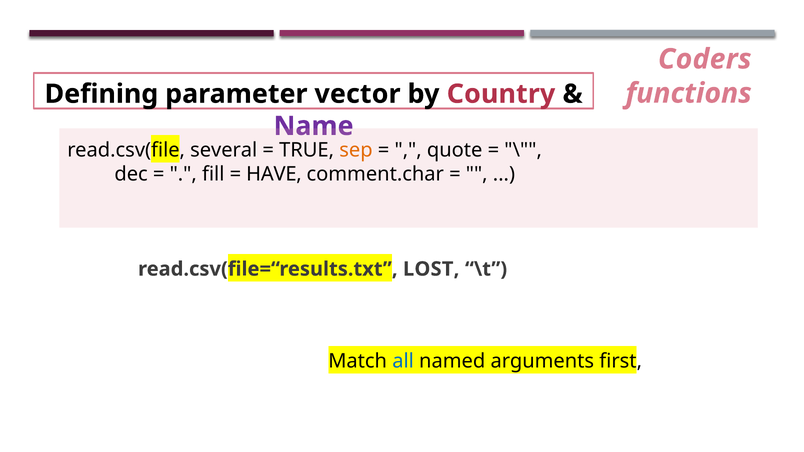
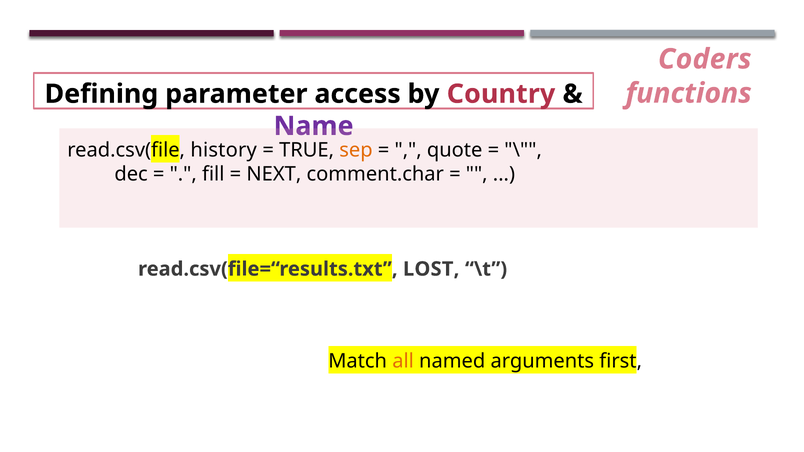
vector: vector -> access
several: several -> history
HAVE: HAVE -> NEXT
all colour: blue -> orange
